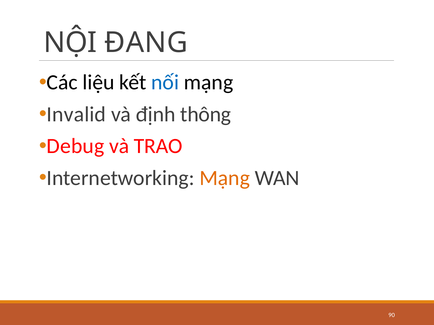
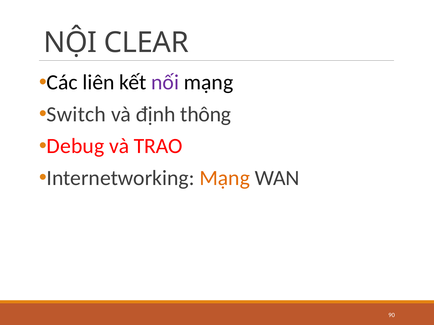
ĐANG: ĐANG -> CLEAR
liệu: liệu -> liên
nối colour: blue -> purple
Invalid: Invalid -> Switch
